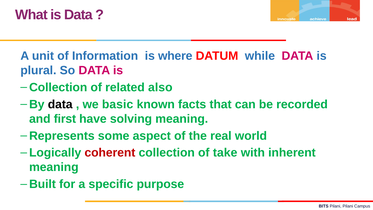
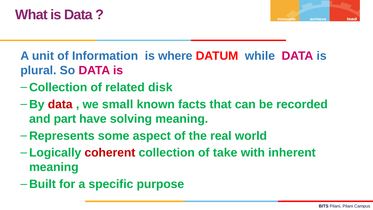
also: also -> disk
data at (60, 104) colour: black -> red
basic: basic -> small
first: first -> part
